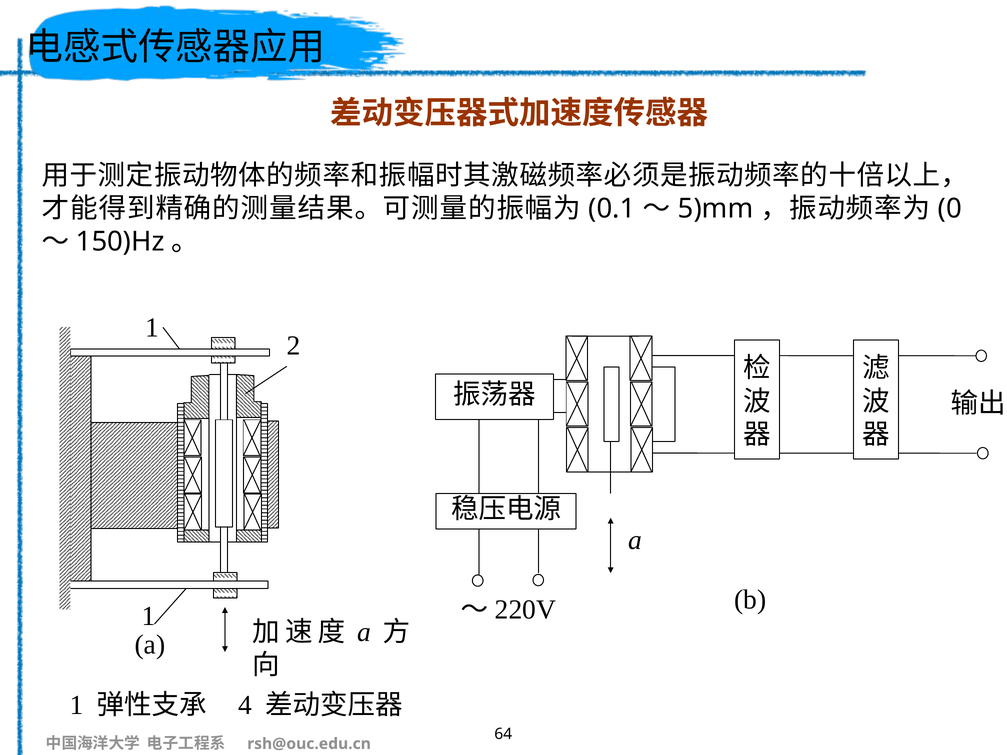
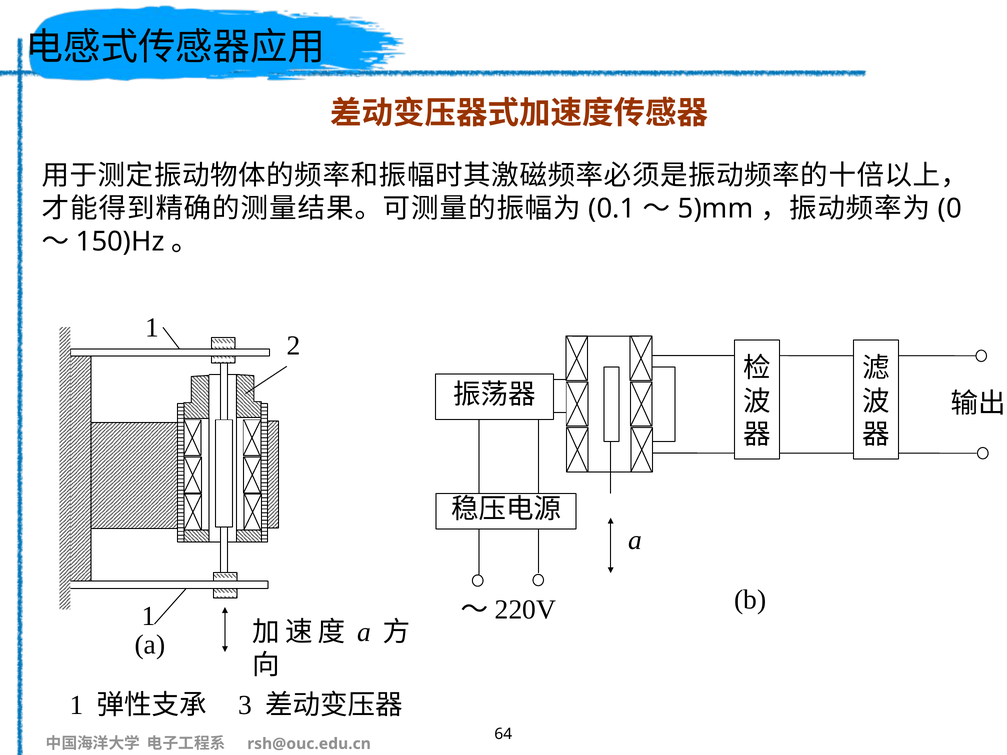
4: 4 -> 3
